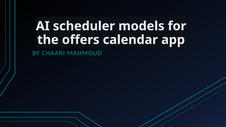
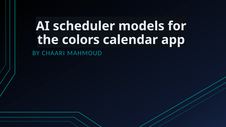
offers: offers -> colors
